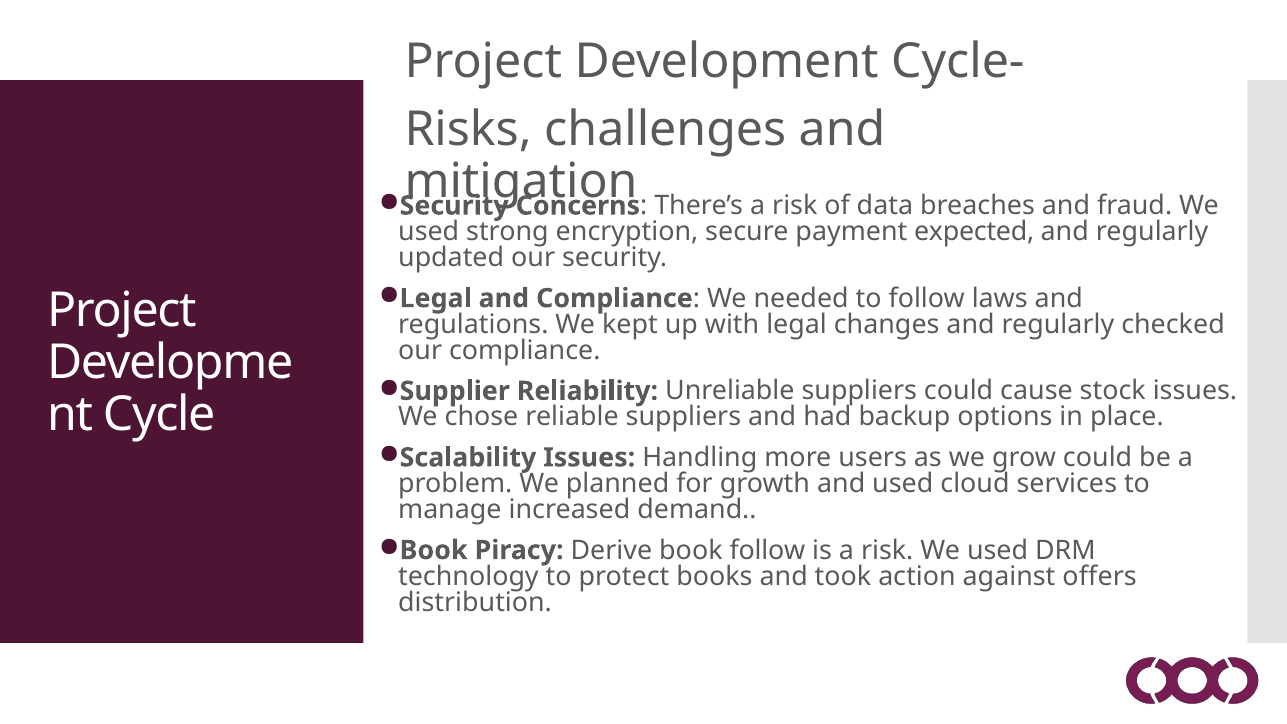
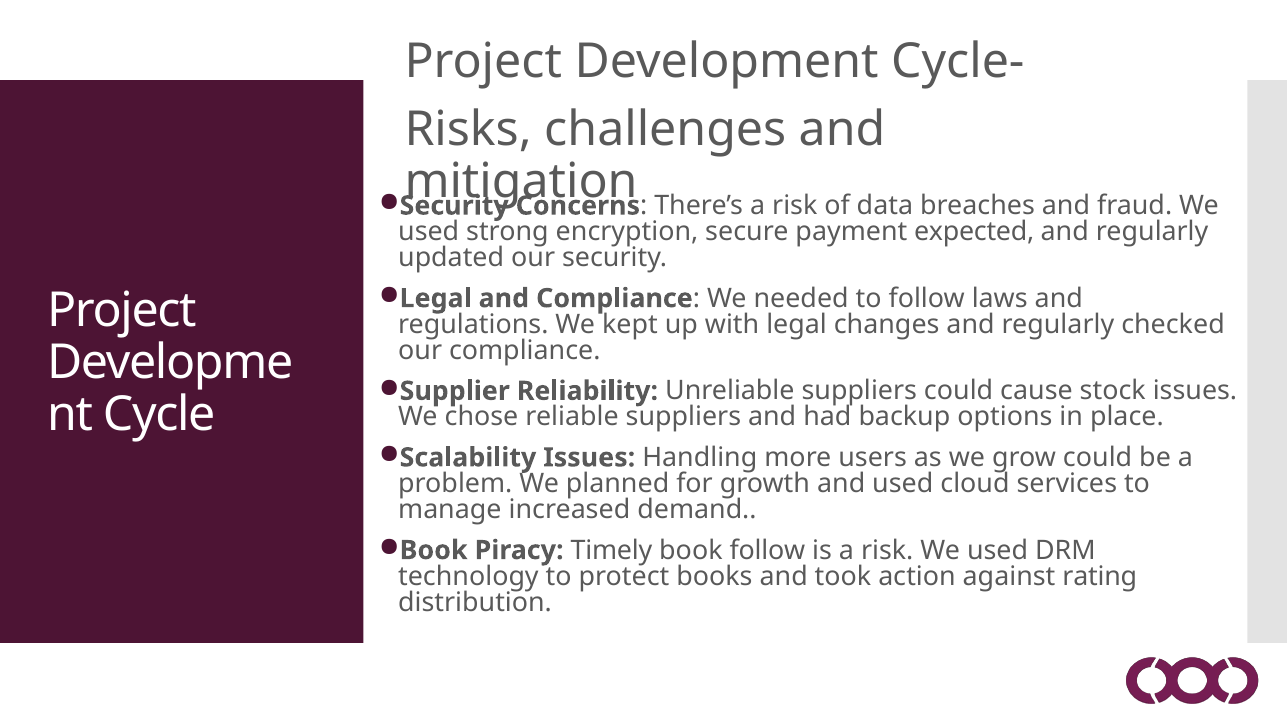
Derive: Derive -> Timely
offers: offers -> rating
